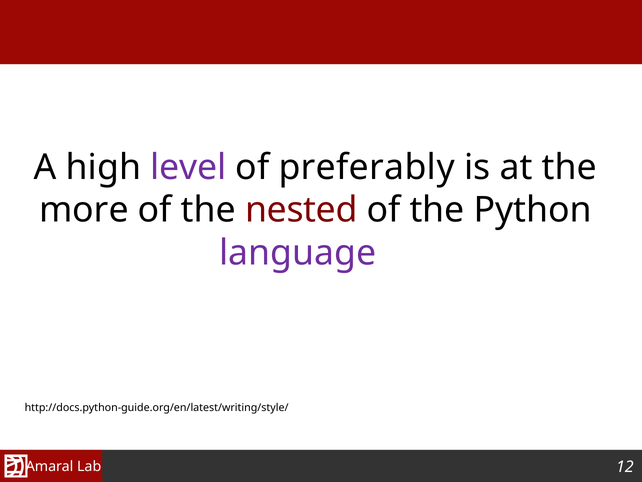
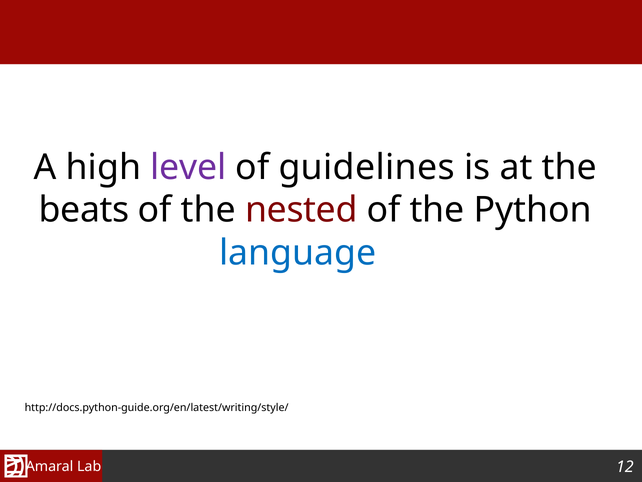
preferably: preferably -> guidelines
more: more -> beats
language colour: purple -> blue
